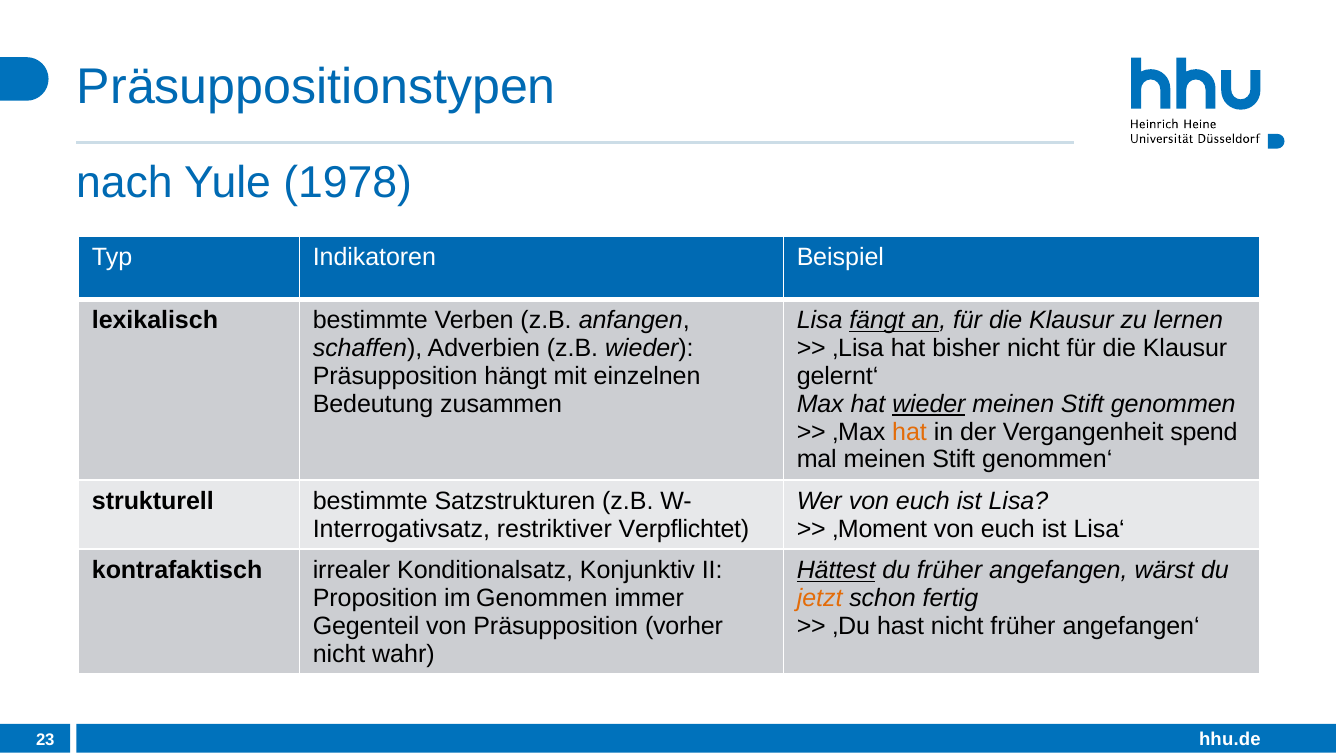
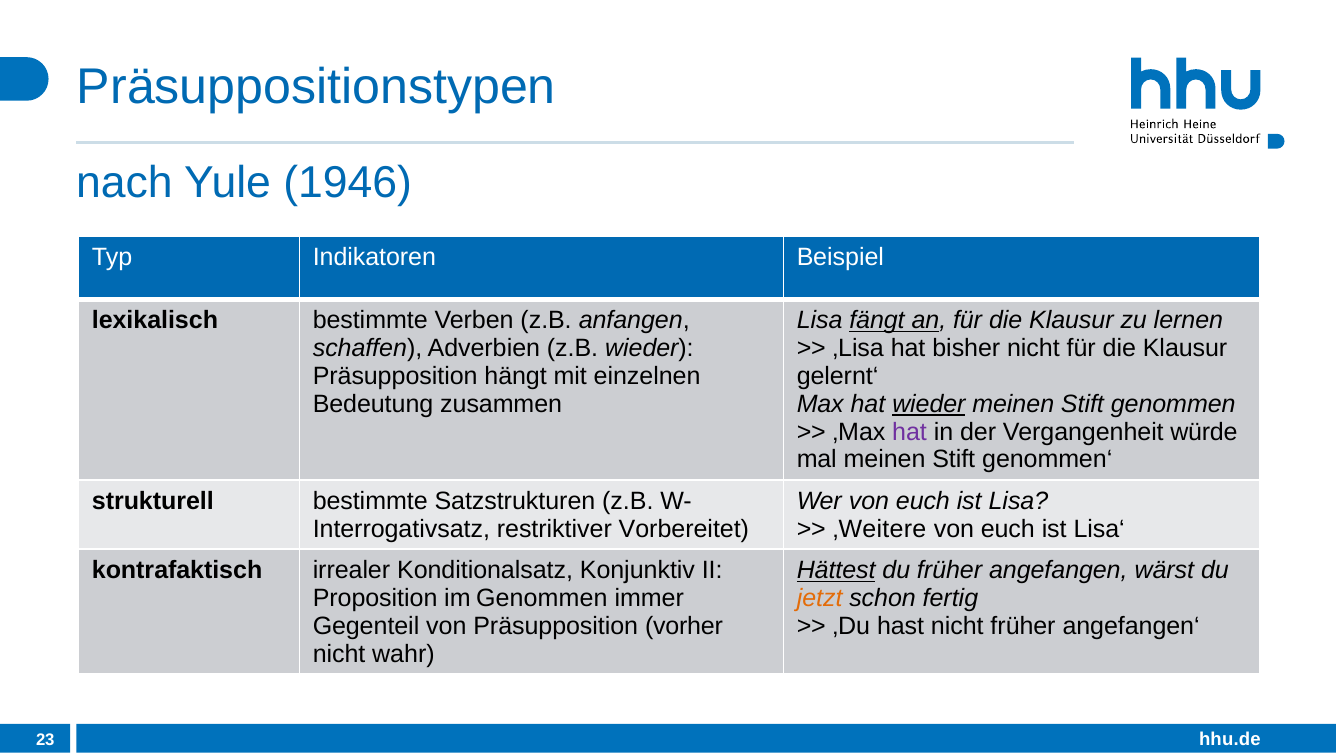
1978: 1978 -> 1946
hat at (910, 431) colour: orange -> purple
spend: spend -> würde
Verpflichtet: Verpflichtet -> Vorbereitet
‚Moment: ‚Moment -> ‚Weitere
